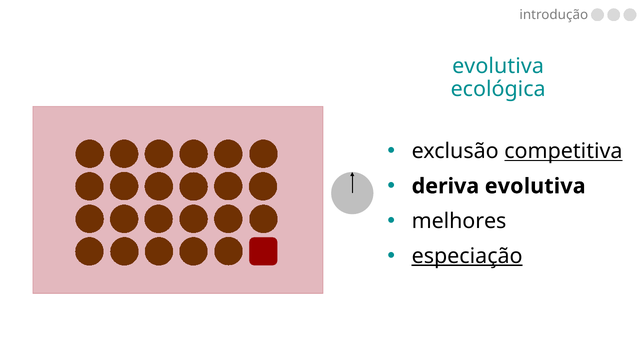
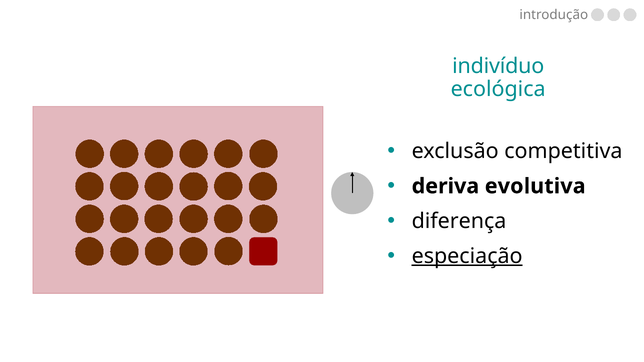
evolutiva at (498, 66): evolutiva -> indivíduo
competitiva underline: present -> none
melhores: melhores -> diferença
